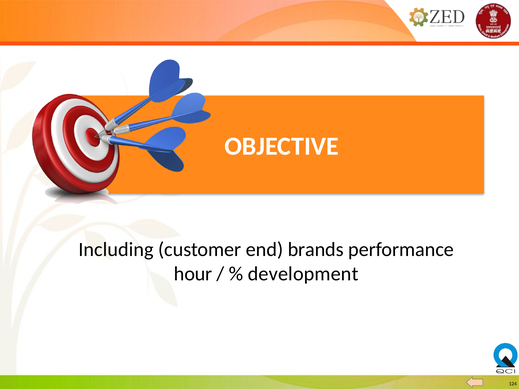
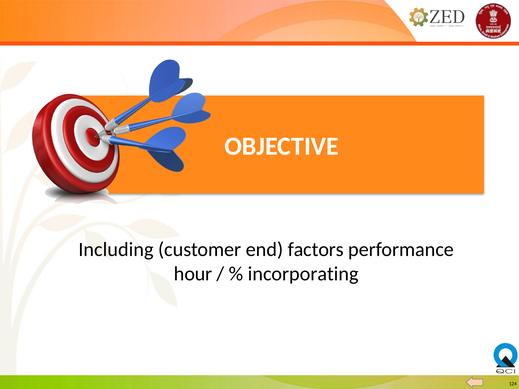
brands: brands -> factors
development: development -> incorporating
